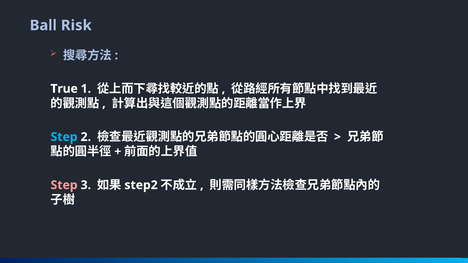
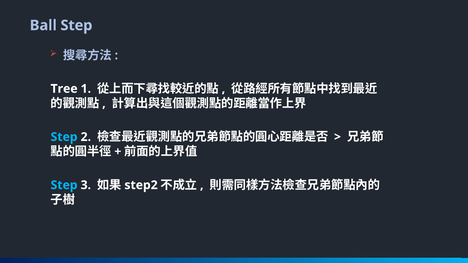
Ball Risk: Risk -> Step
True: True -> Tree
Step at (64, 185) colour: pink -> light blue
